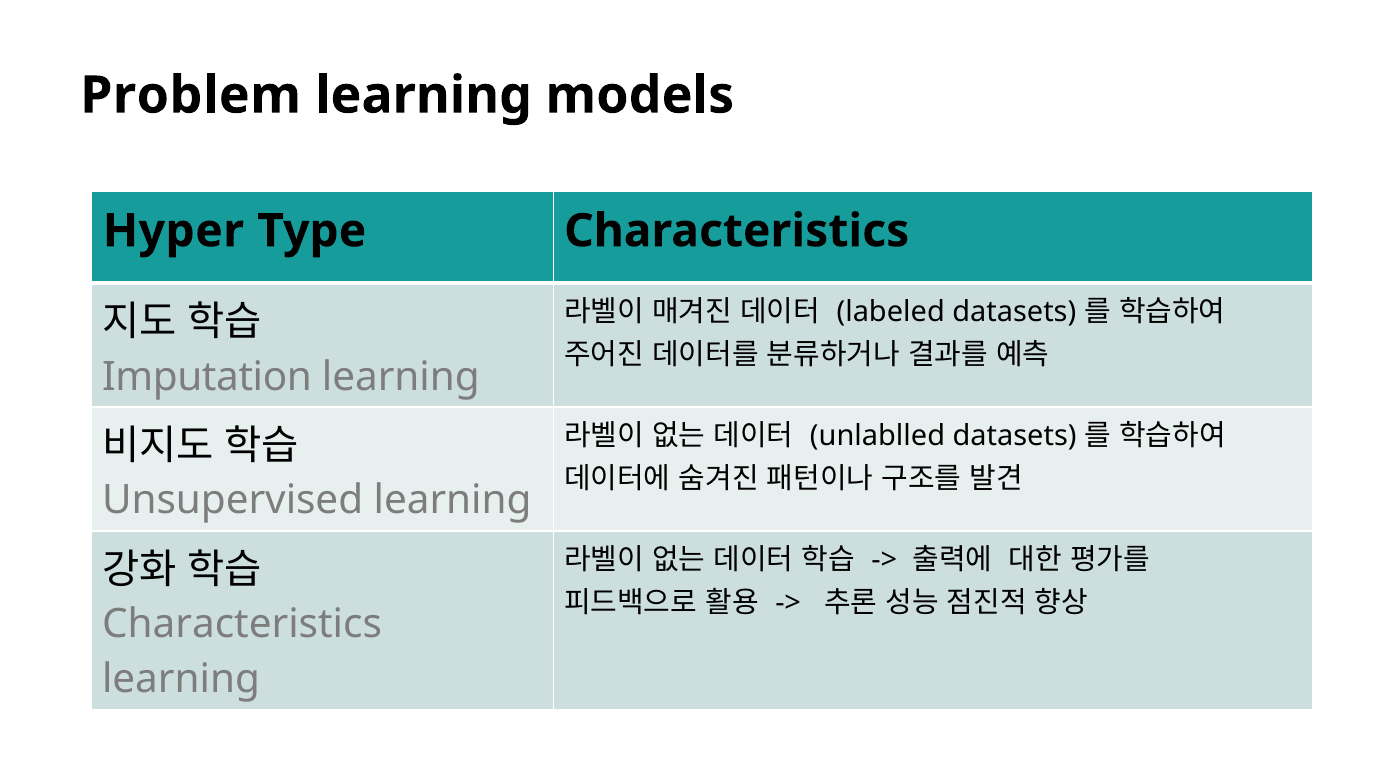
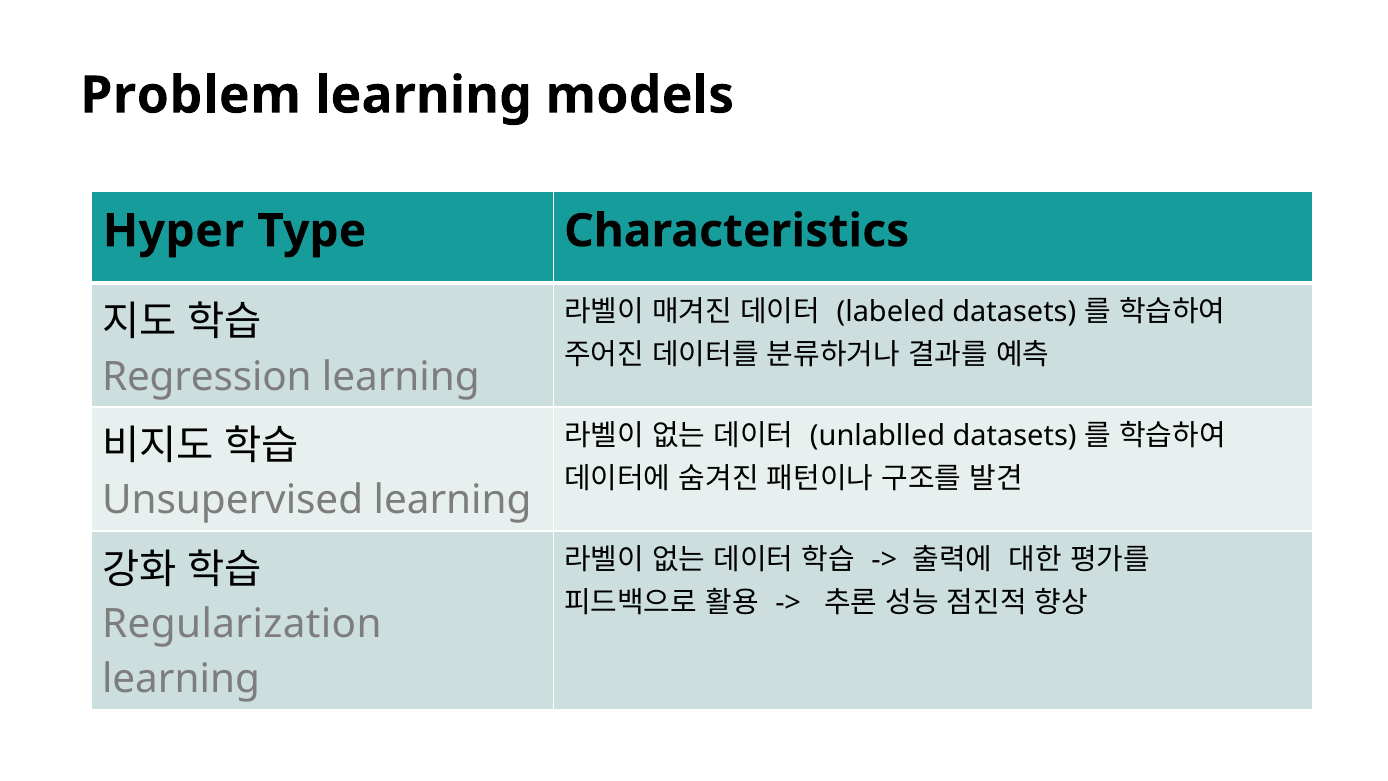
Imputation: Imputation -> Regression
Characteristics at (242, 624): Characteristics -> Regularization
